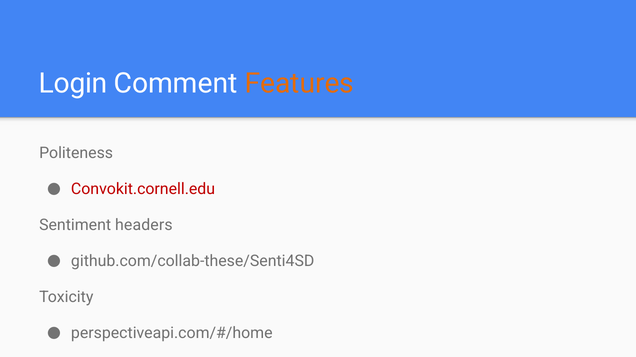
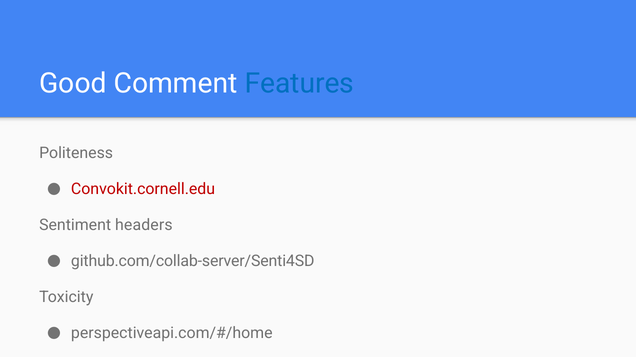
Login: Login -> Good
Features colour: orange -> blue
github.com/collab-these/Senti4SD: github.com/collab-these/Senti4SD -> github.com/collab-server/Senti4SD
